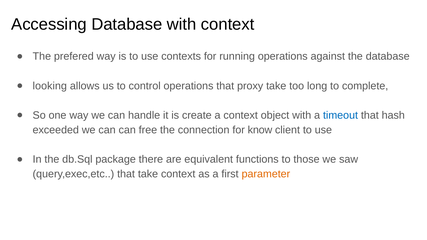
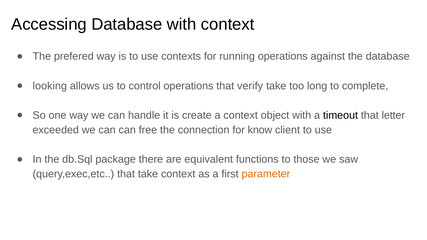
proxy: proxy -> verify
timeout colour: blue -> black
hash: hash -> letter
